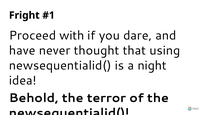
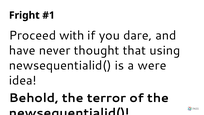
night: night -> were
